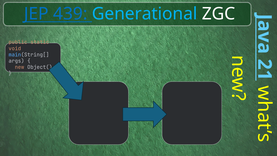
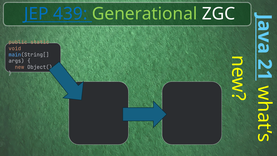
Generational colour: light blue -> light green
